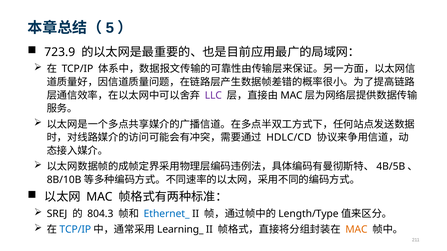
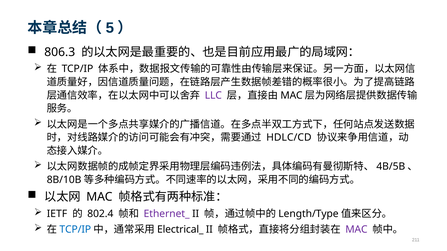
723.9: 723.9 -> 806.3
SREJ: SREJ -> IETF
804.3: 804.3 -> 802.4
Ethernet_ colour: blue -> purple
Learning_: Learning_ -> Electrical_
MAC at (356, 230) colour: orange -> purple
